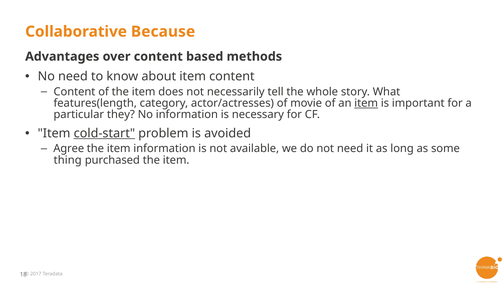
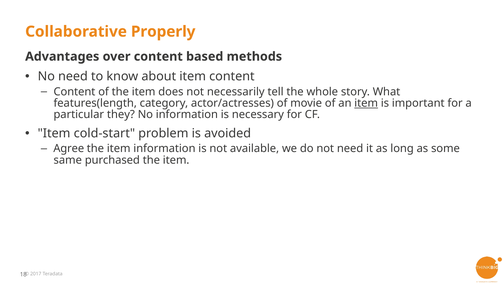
Because: Because -> Properly
cold-start underline: present -> none
thing: thing -> same
